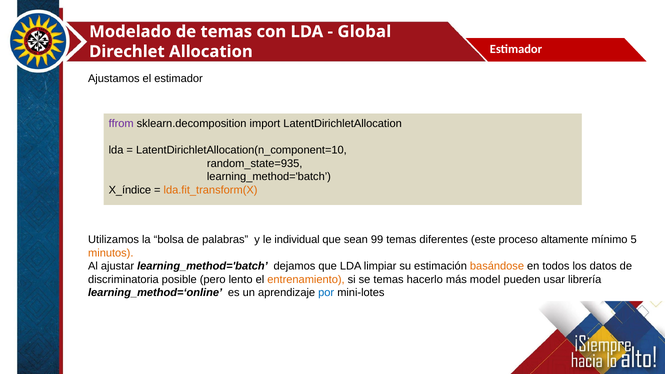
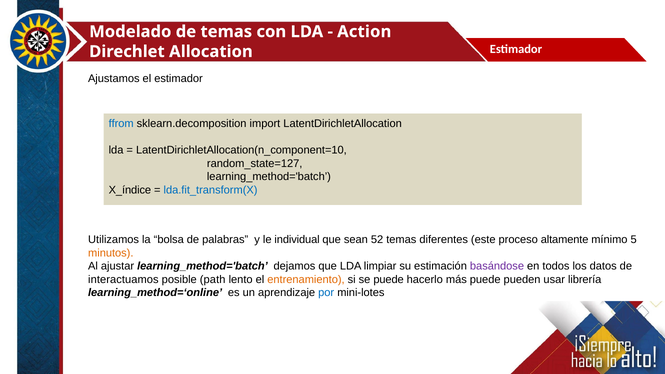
Global: Global -> Action
ffrom colour: purple -> blue
random_state=935: random_state=935 -> random_state=127
lda.fit_transform(X colour: orange -> blue
99: 99 -> 52
basándose colour: orange -> purple
discriminatoria: discriminatoria -> interactuamos
pero: pero -> path
se temas: temas -> puede
más model: model -> puede
